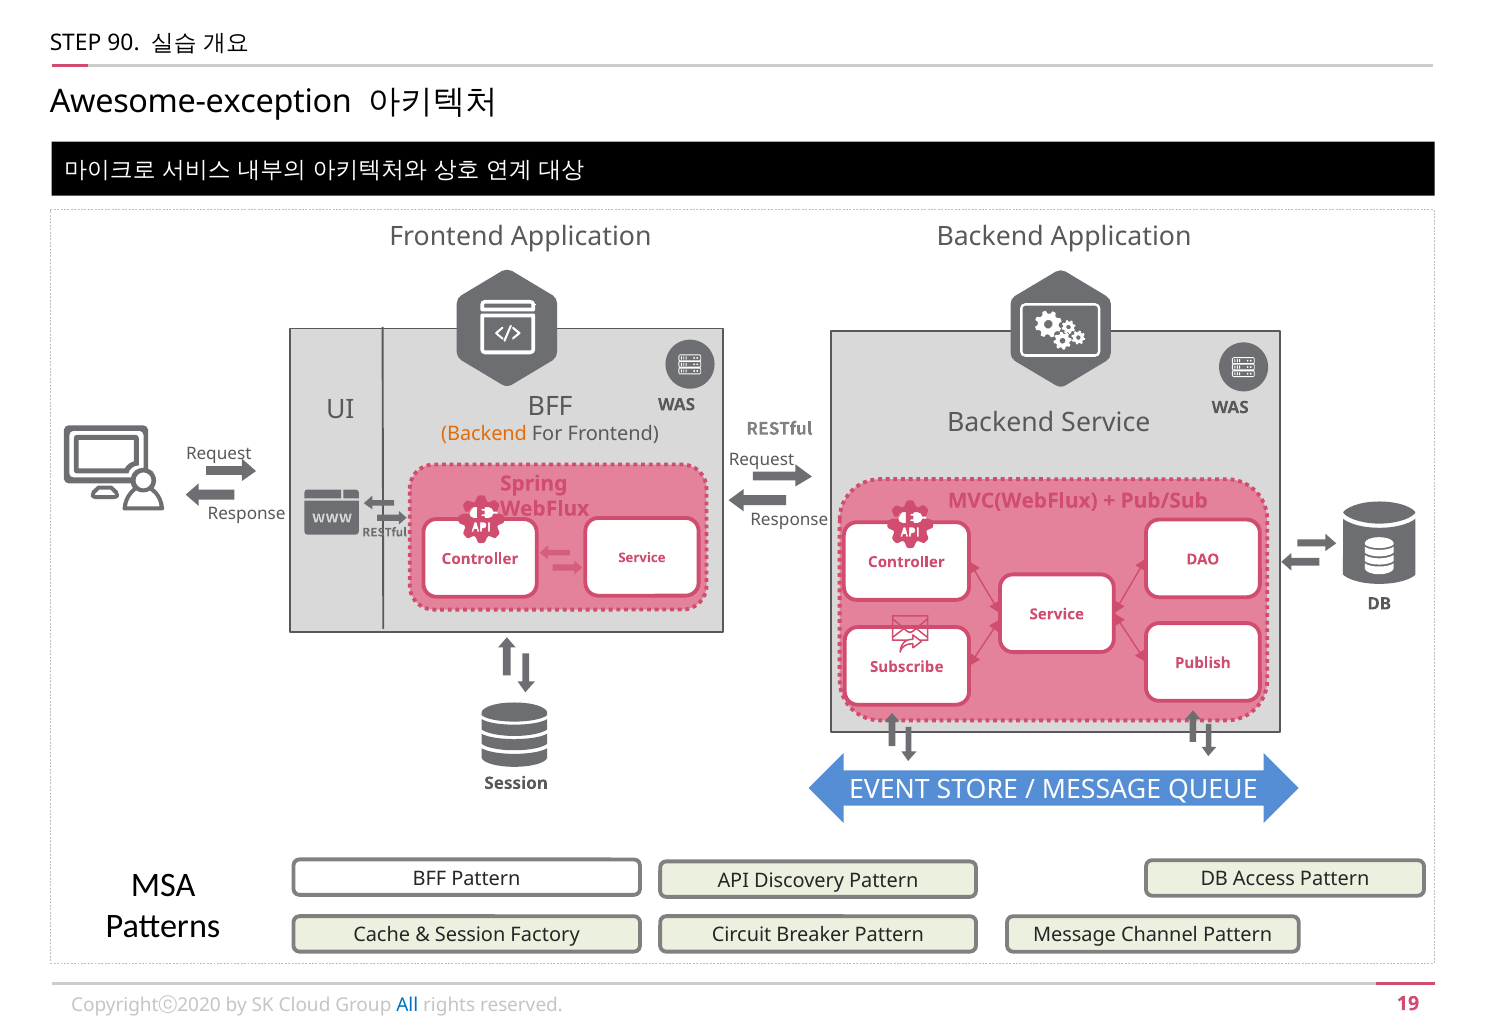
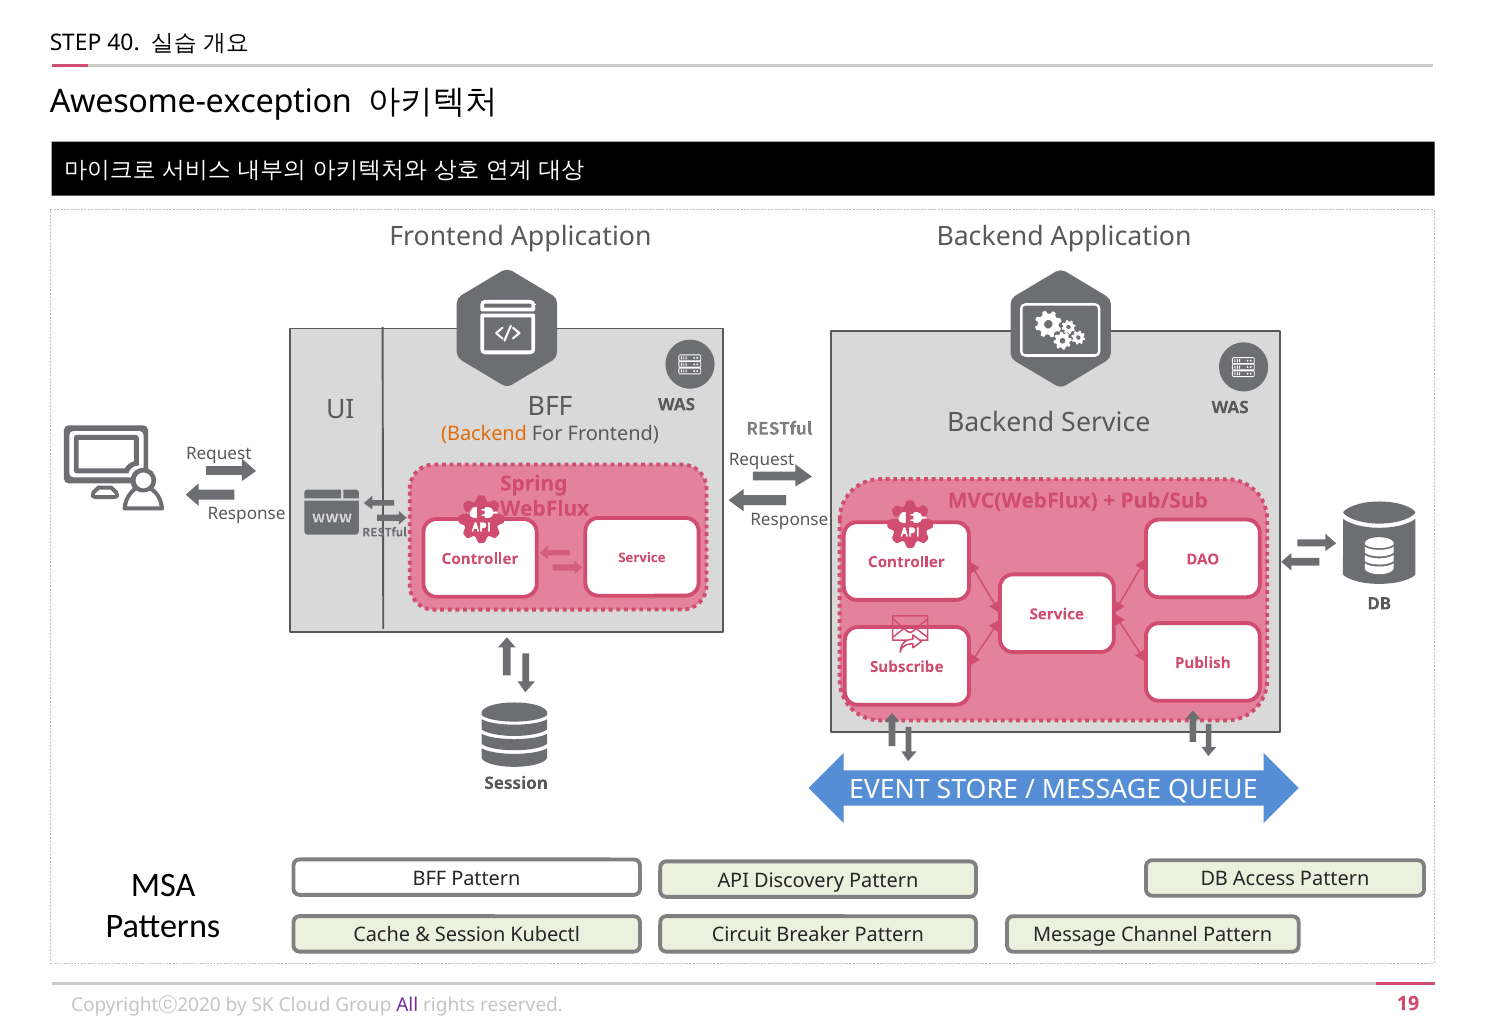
90: 90 -> 40
Factory: Factory -> Kubectl
All colour: blue -> purple
